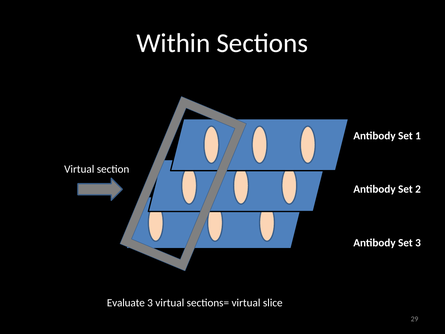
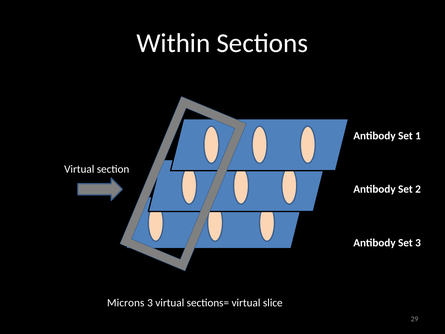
Evaluate: Evaluate -> Microns
